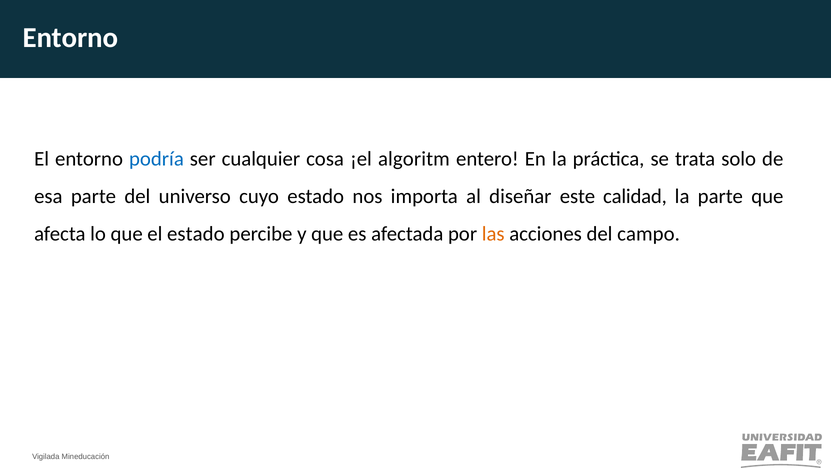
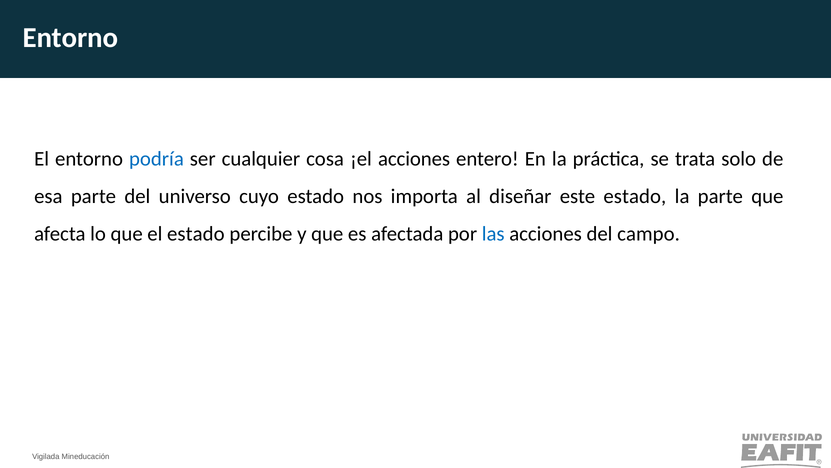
¡el algoritm: algoritm -> acciones
este calidad: calidad -> estado
las colour: orange -> blue
